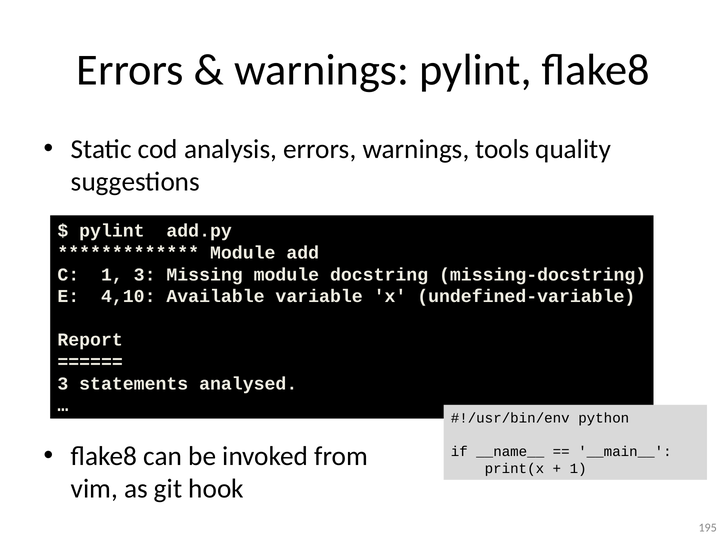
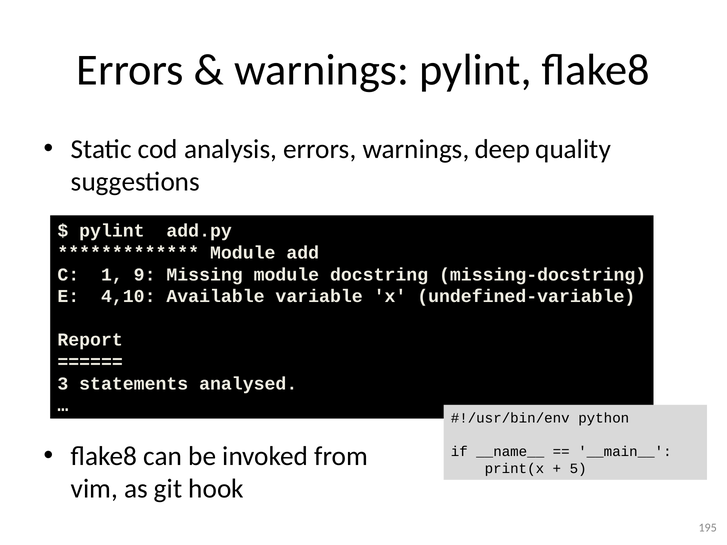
tools: tools -> deep
1 3: 3 -> 9
1 at (578, 469): 1 -> 5
